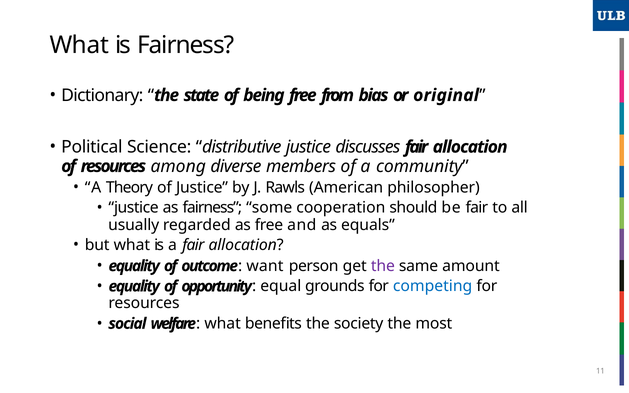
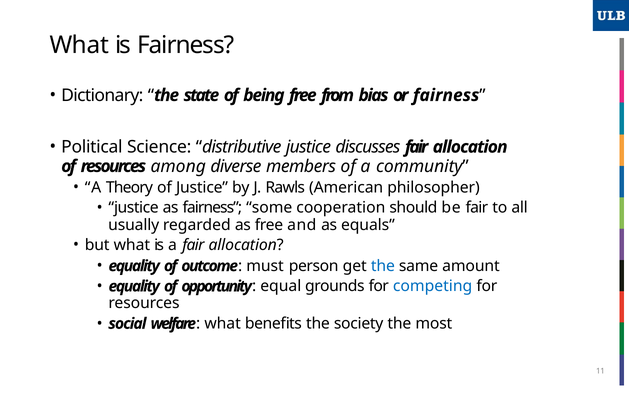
or original: original -> fairness
want: want -> must
the at (383, 266) colour: purple -> blue
